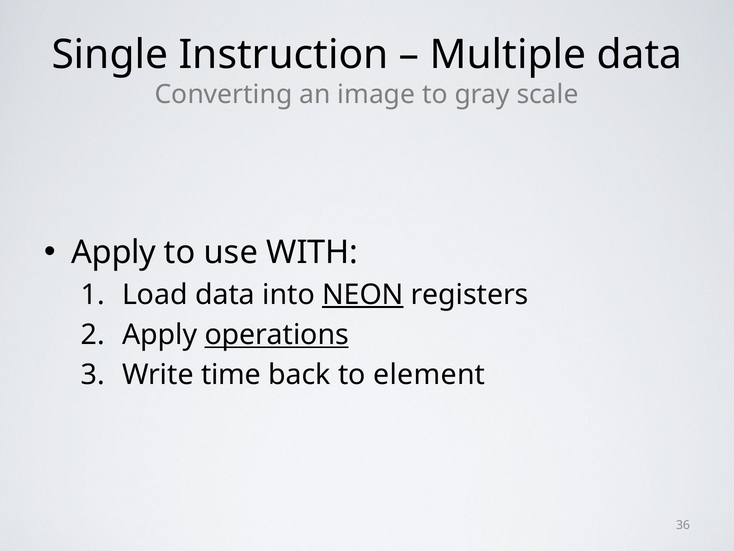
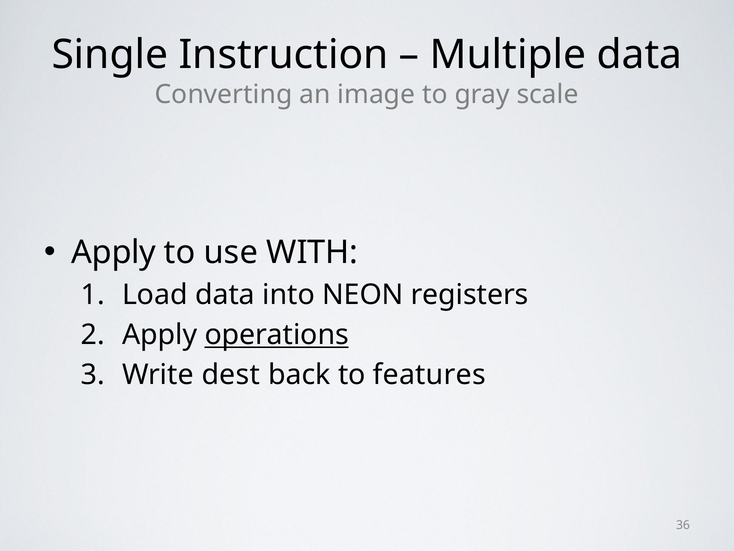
NEON underline: present -> none
time: time -> dest
element: element -> features
